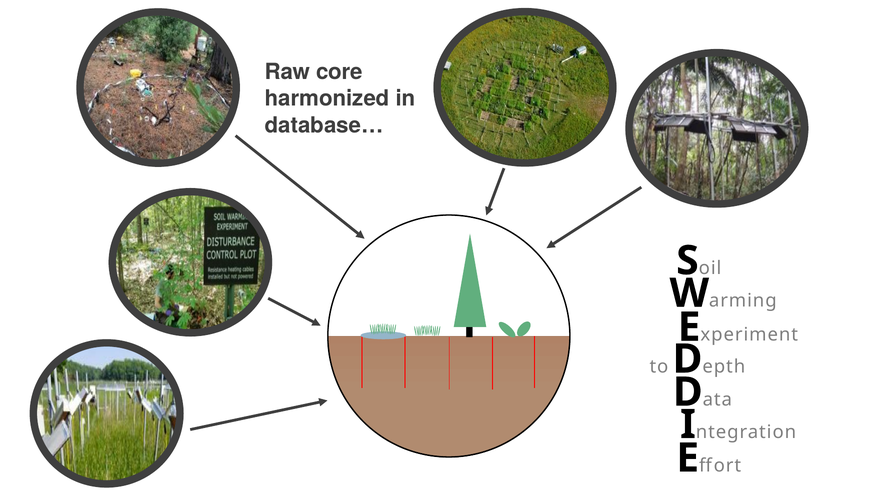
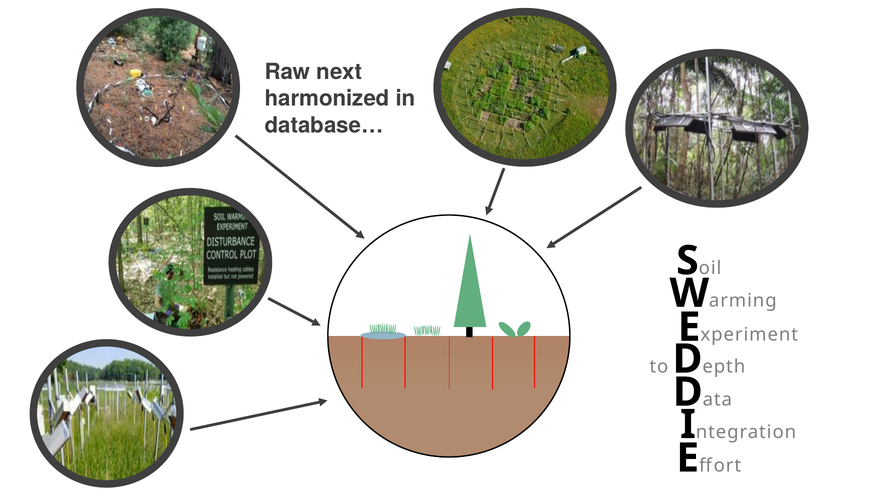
core: core -> next
